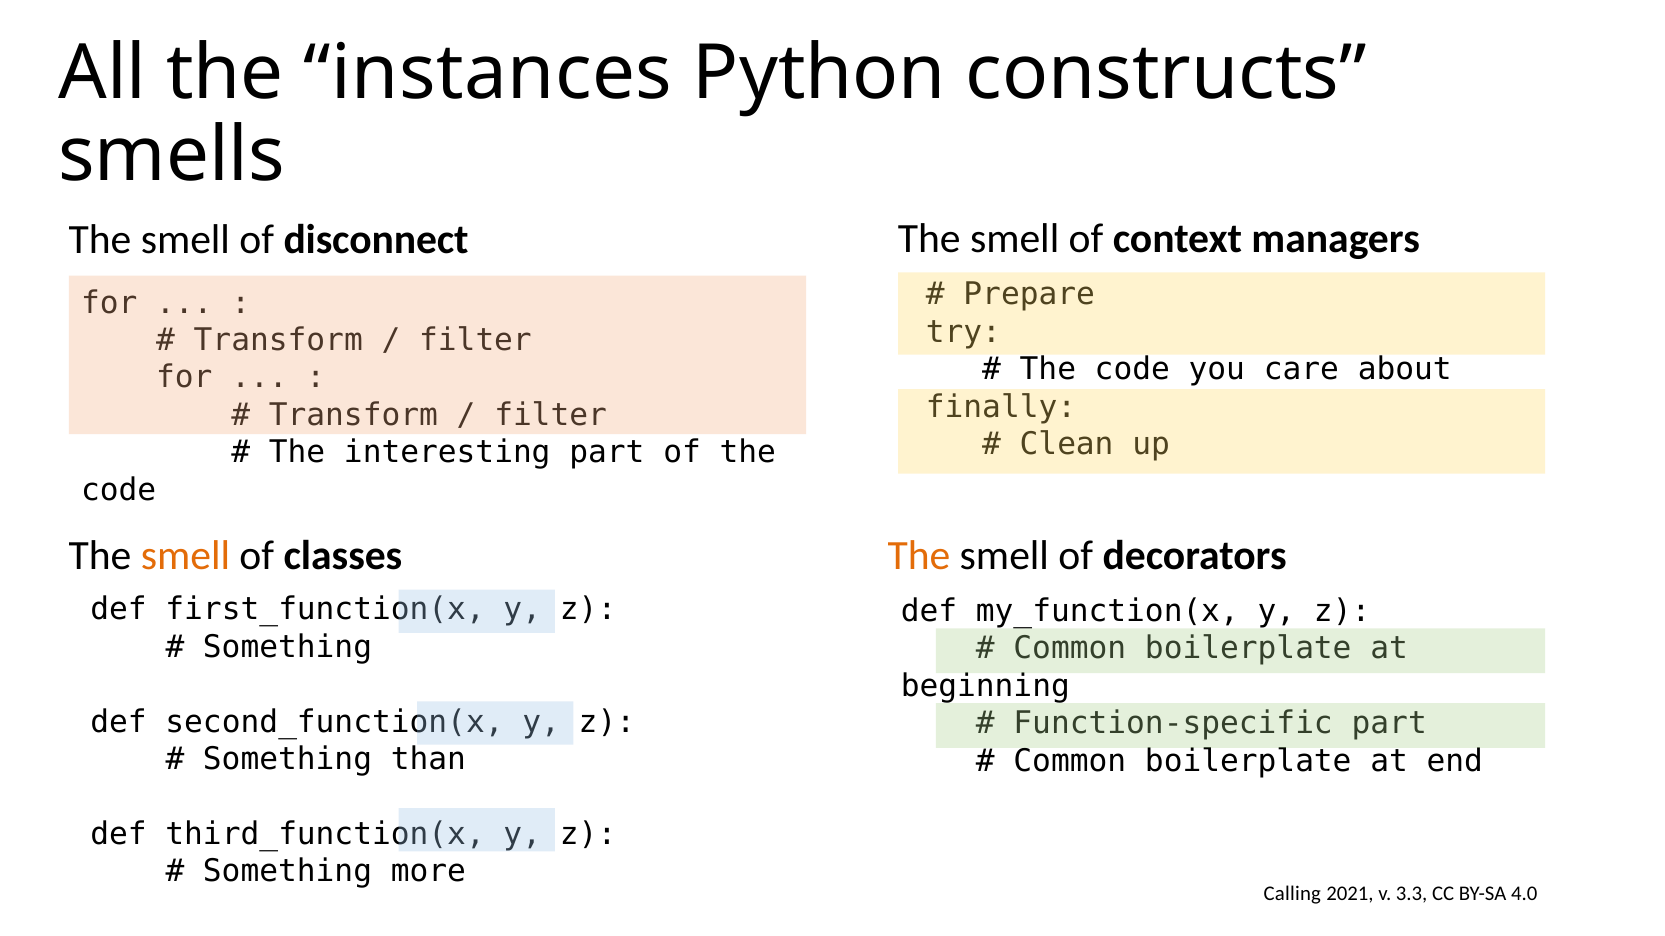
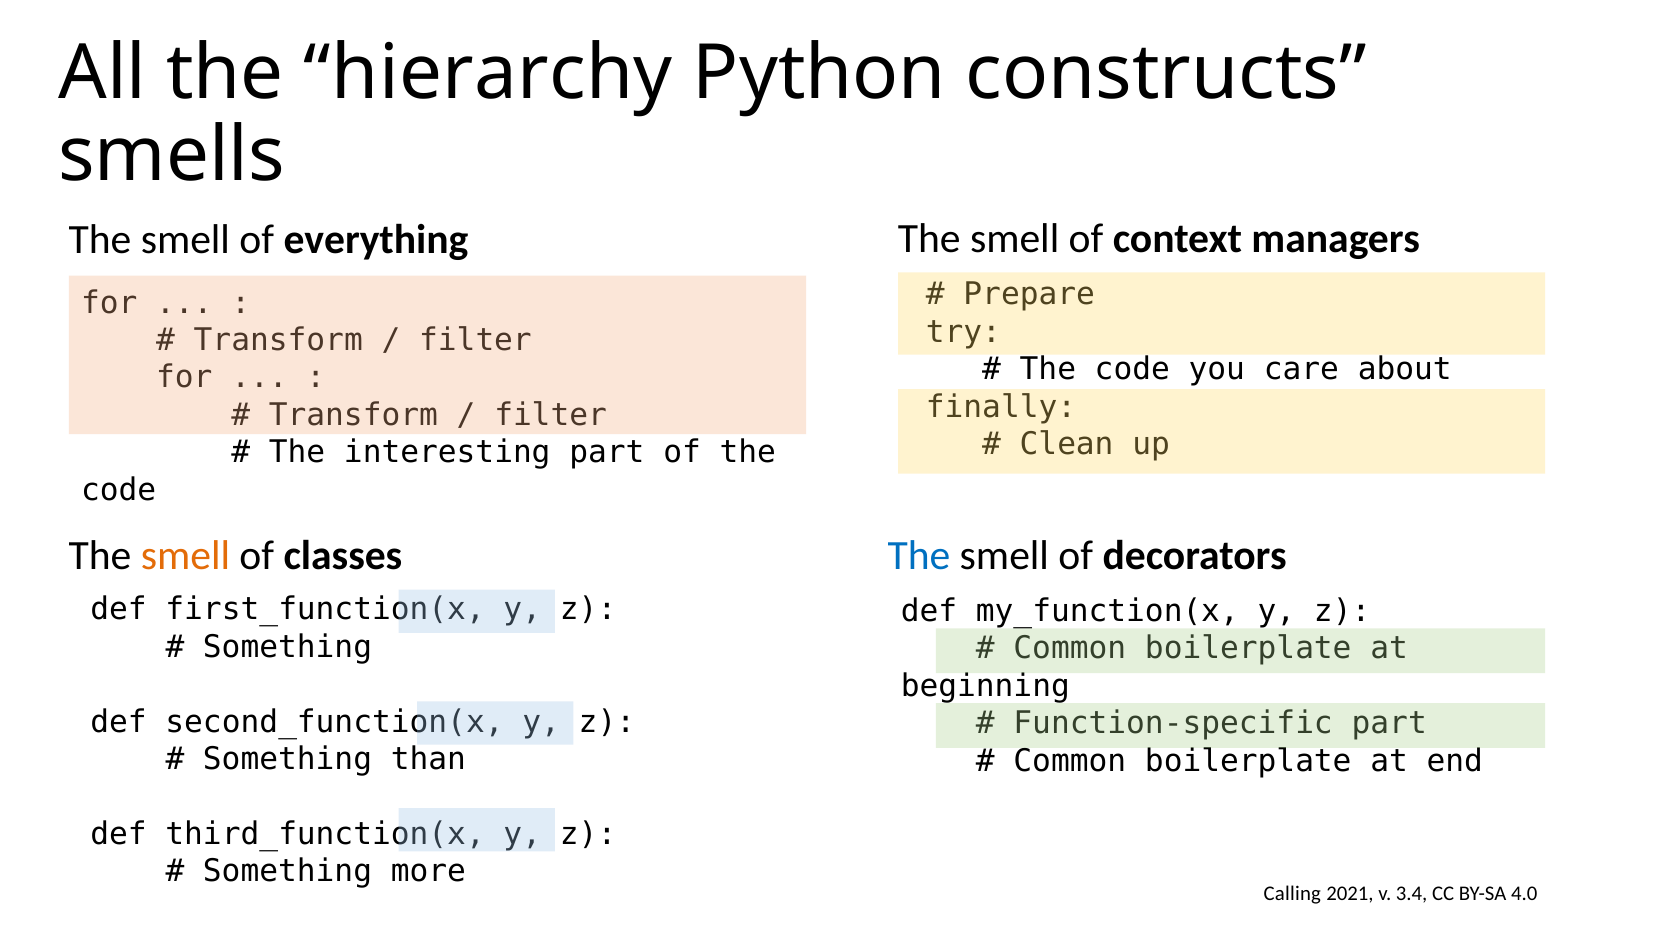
instances: instances -> hierarchy
disconnect: disconnect -> everything
The at (919, 556) colour: orange -> blue
3.3: 3.3 -> 3.4
